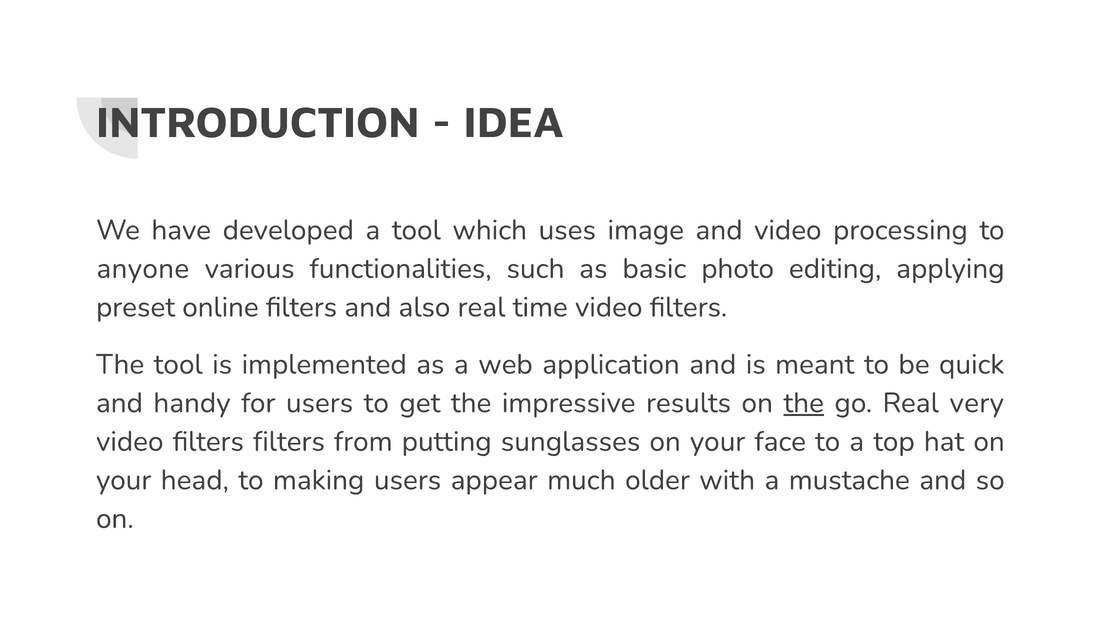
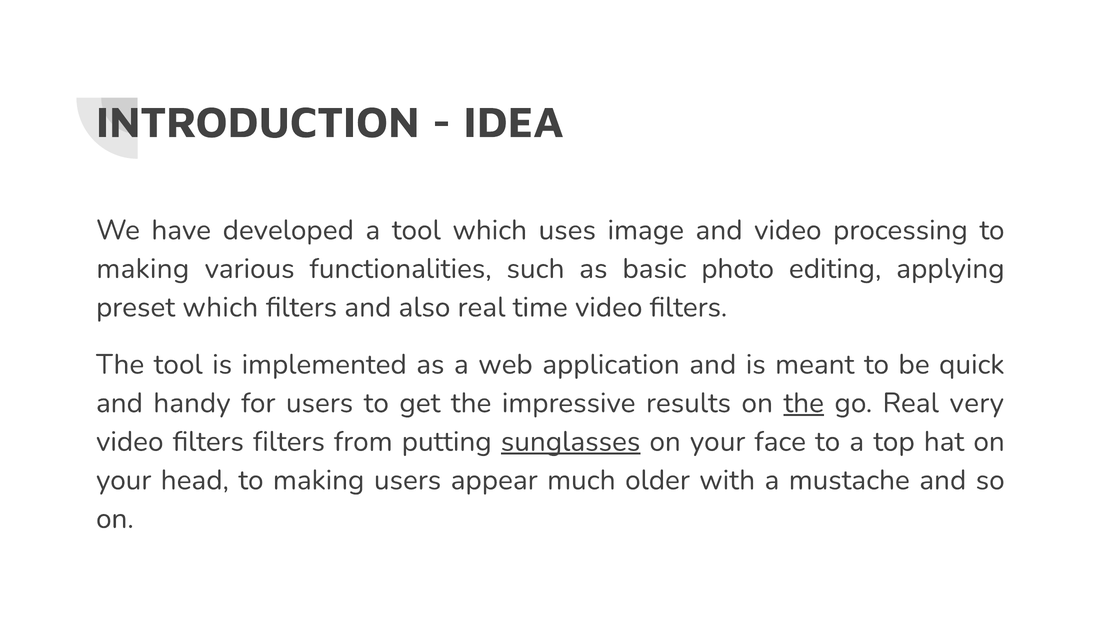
anyone at (143, 269): anyone -> making
preset online: online -> which
sunglasses underline: none -> present
